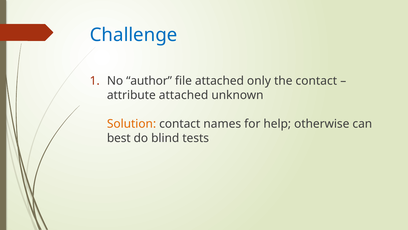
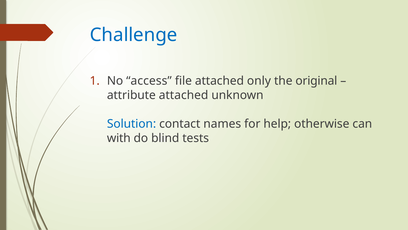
author: author -> access
the contact: contact -> original
Solution colour: orange -> blue
best: best -> with
